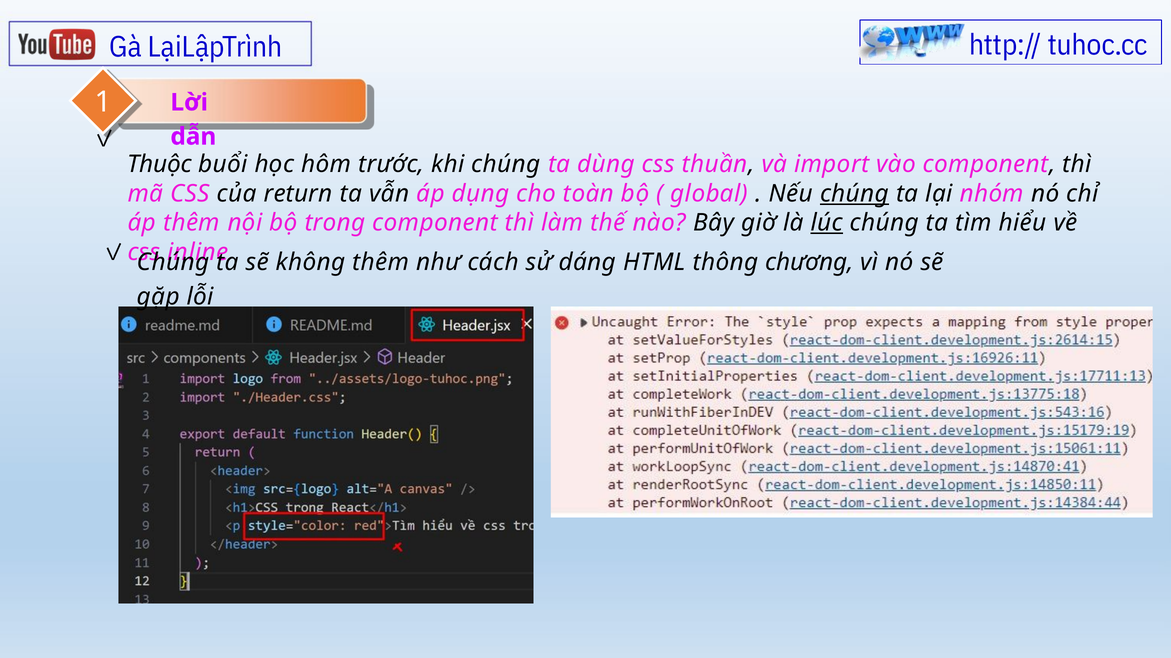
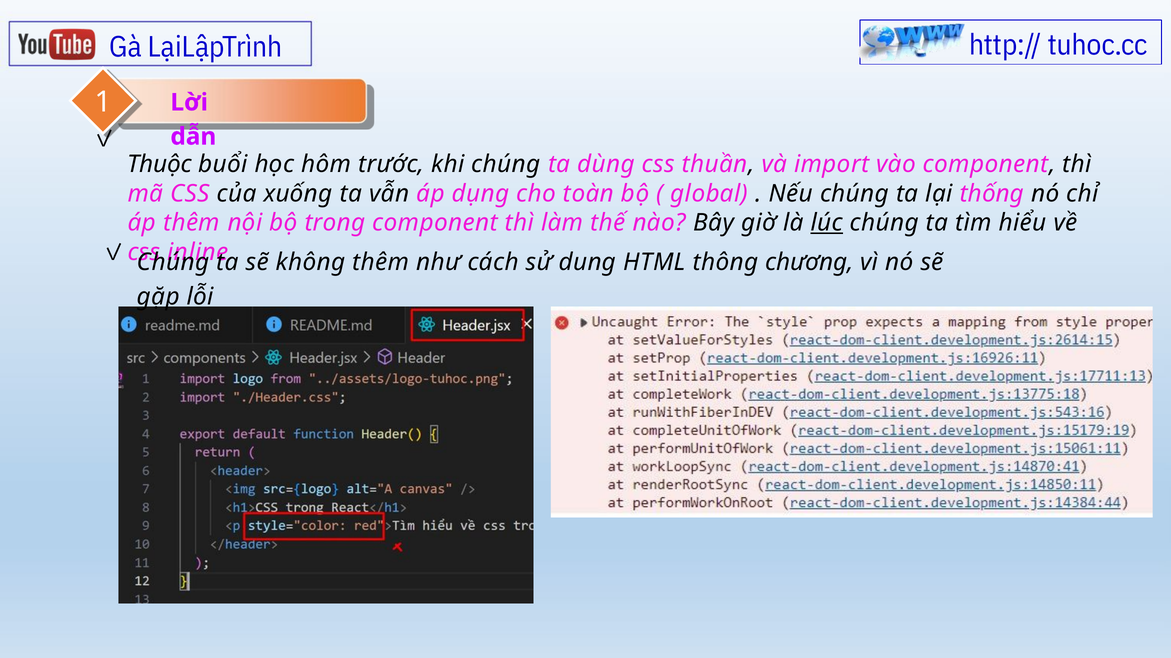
return: return -> xuống
chúng at (854, 194) underline: present -> none
nhóm: nhóm -> thống
dáng: dáng -> dung
